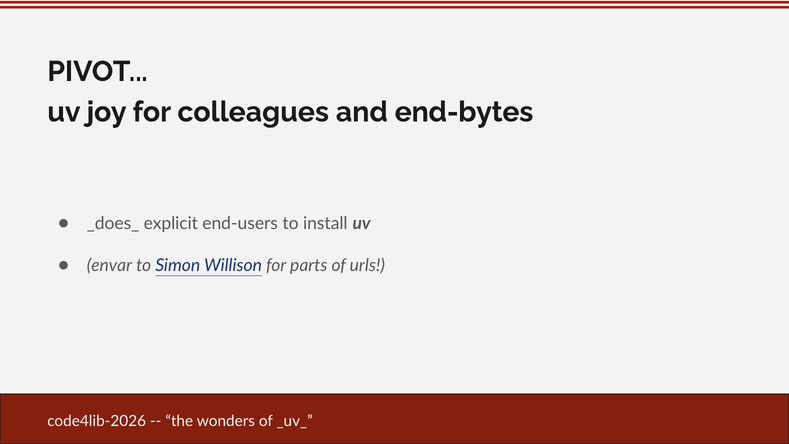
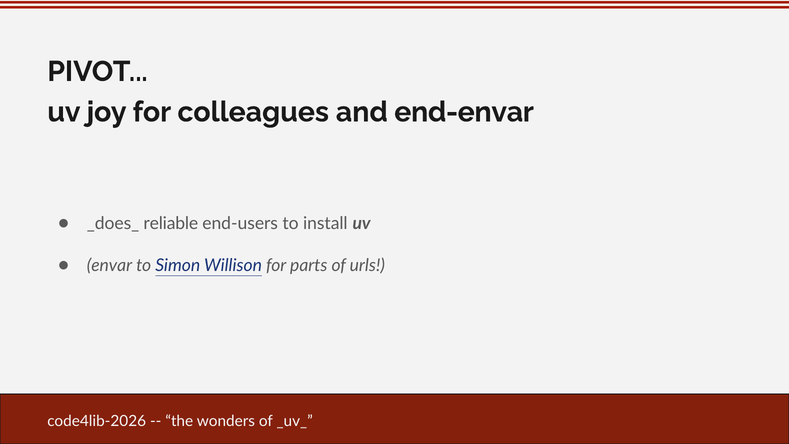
end-bytes: end-bytes -> end-envar
explicit: explicit -> reliable
